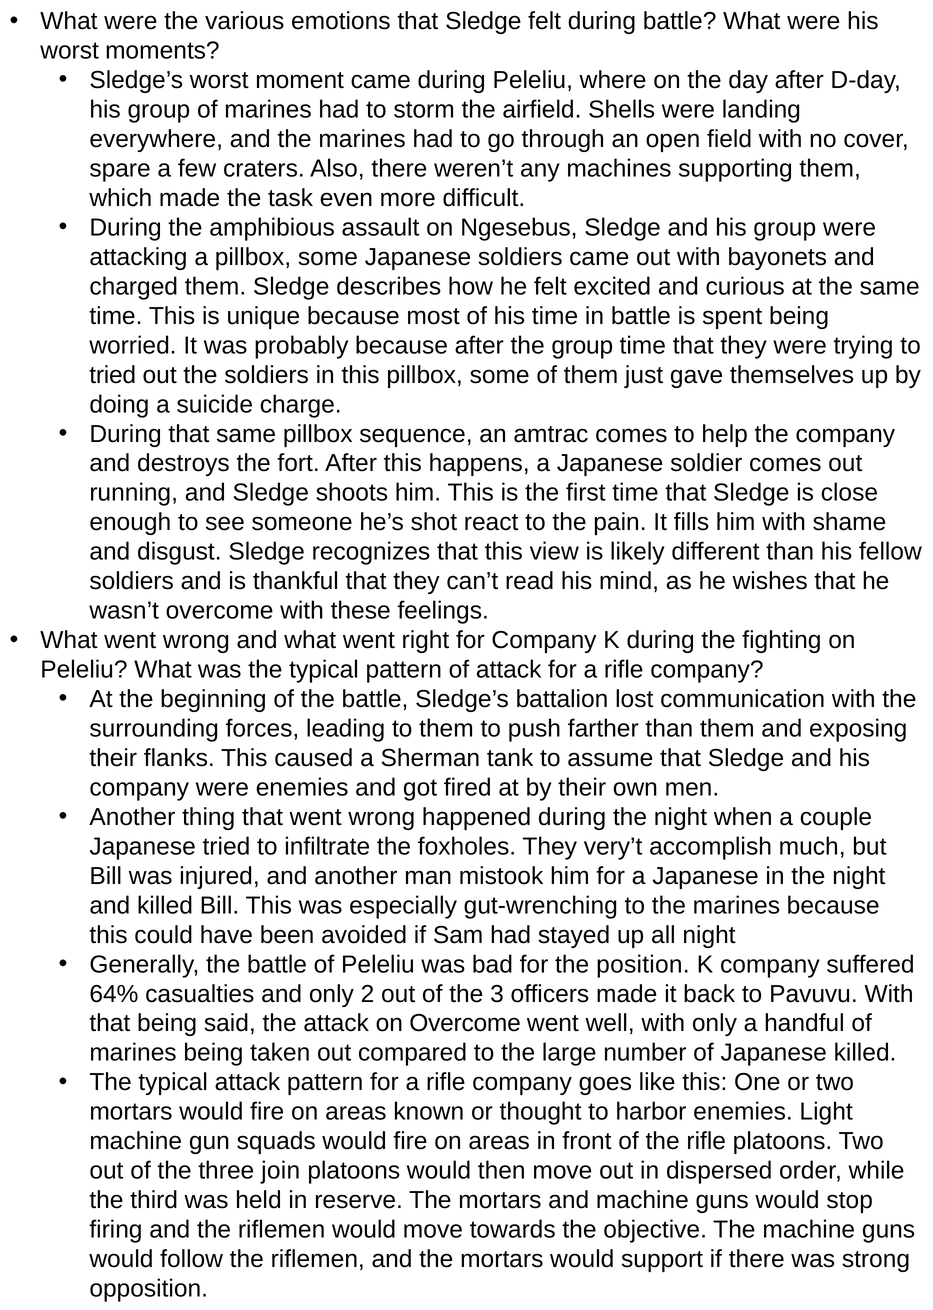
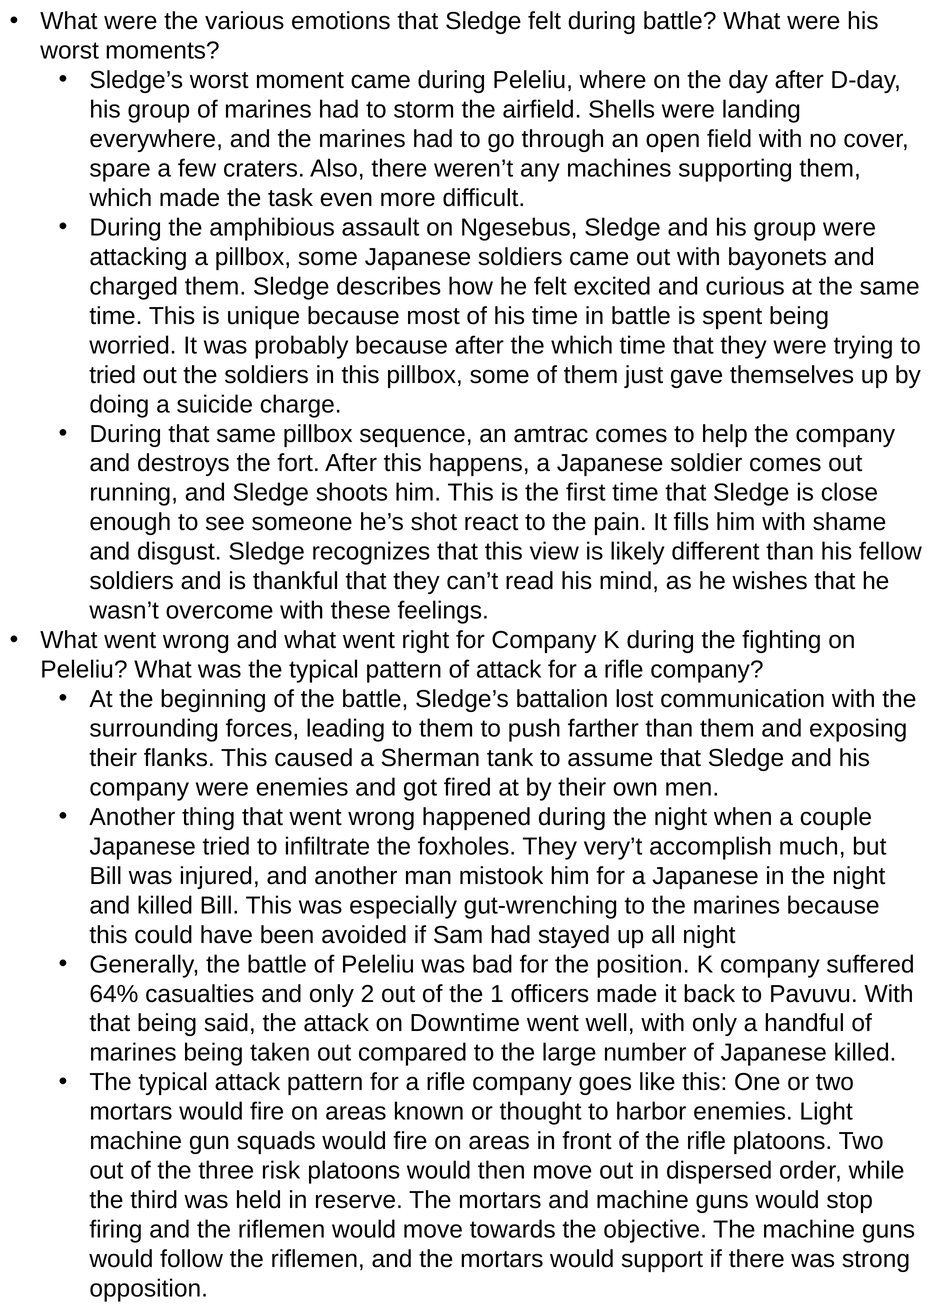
the group: group -> which
3: 3 -> 1
on Overcome: Overcome -> Downtime
join: join -> risk
